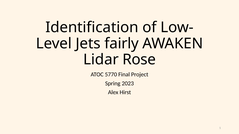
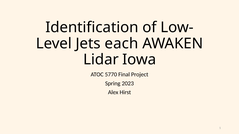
fairly: fairly -> each
Rose: Rose -> Iowa
